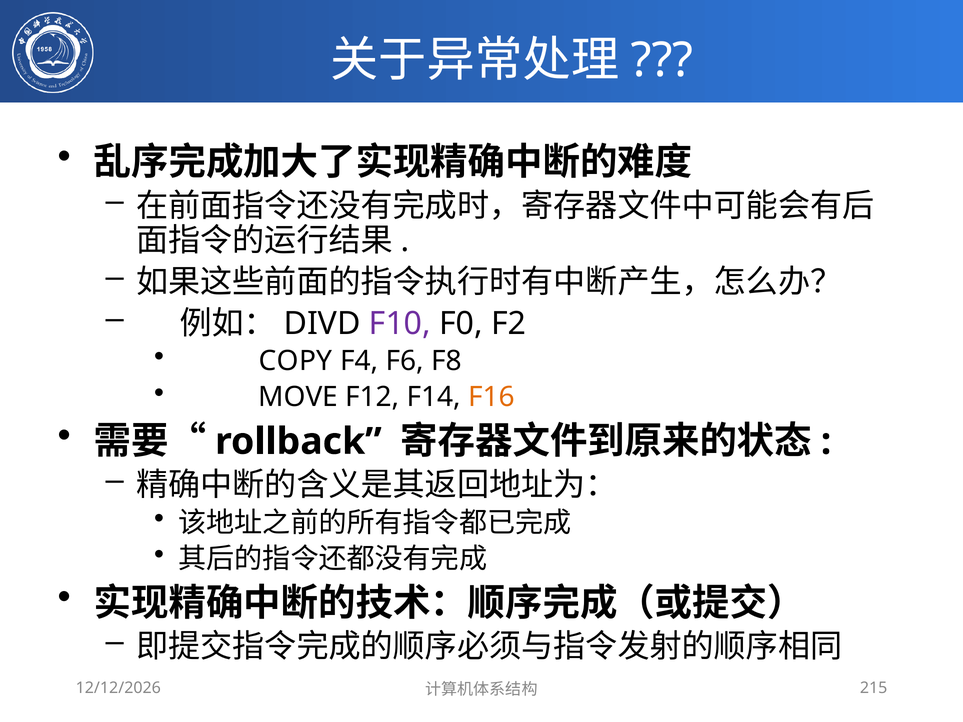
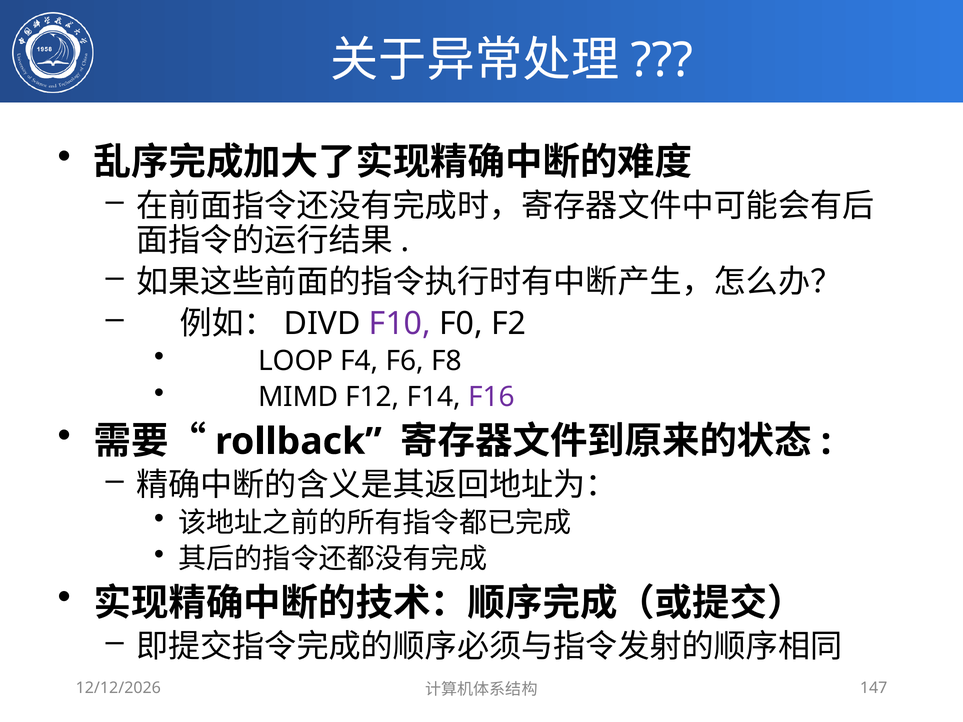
COPY: COPY -> LOOP
MOVE: MOVE -> MIMD
F16 colour: orange -> purple
215: 215 -> 147
